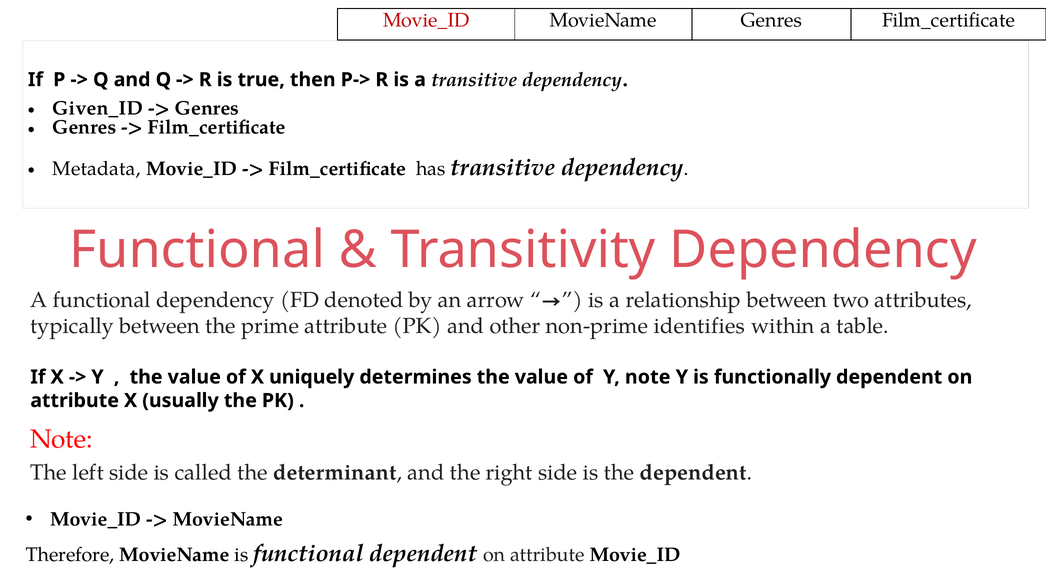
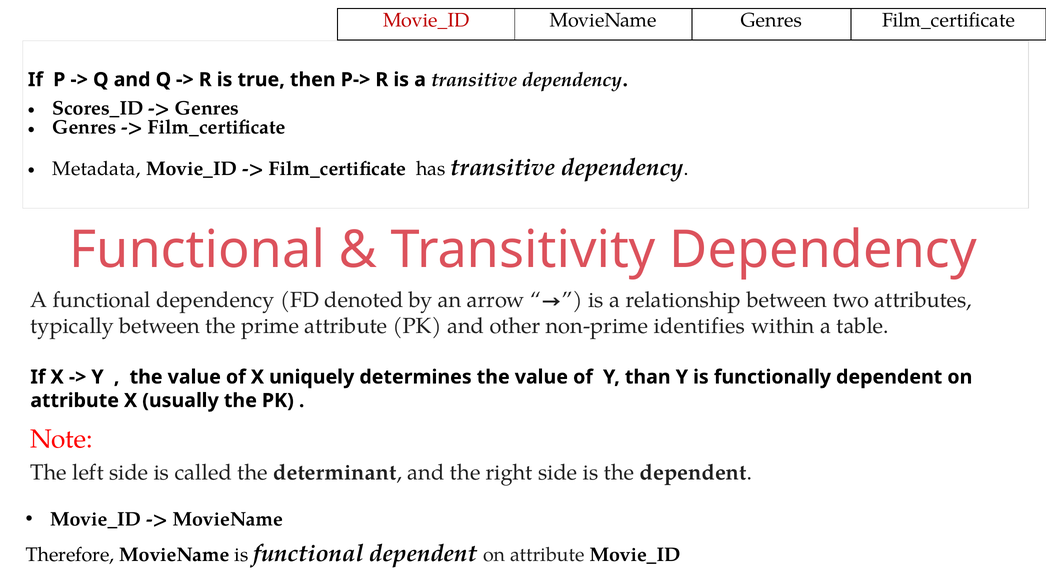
Given_ID: Given_ID -> Scores_ID
Y note: note -> than
